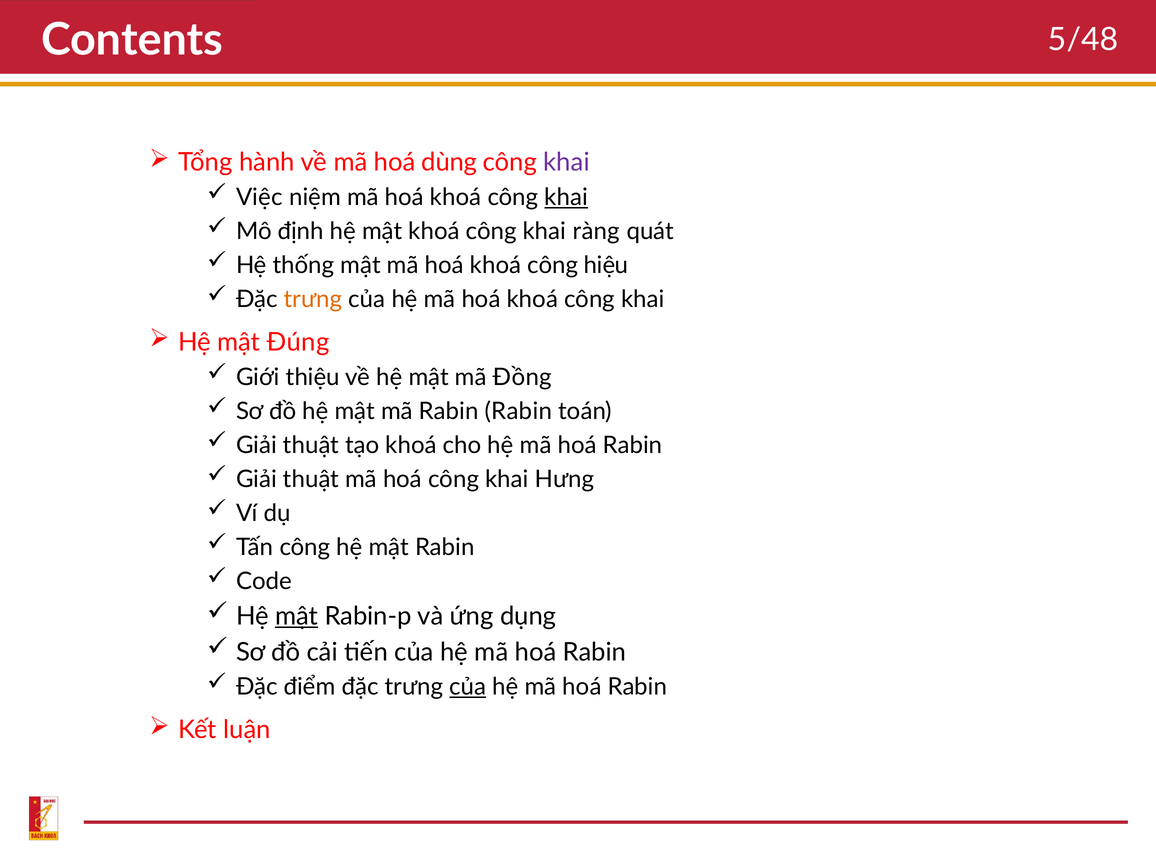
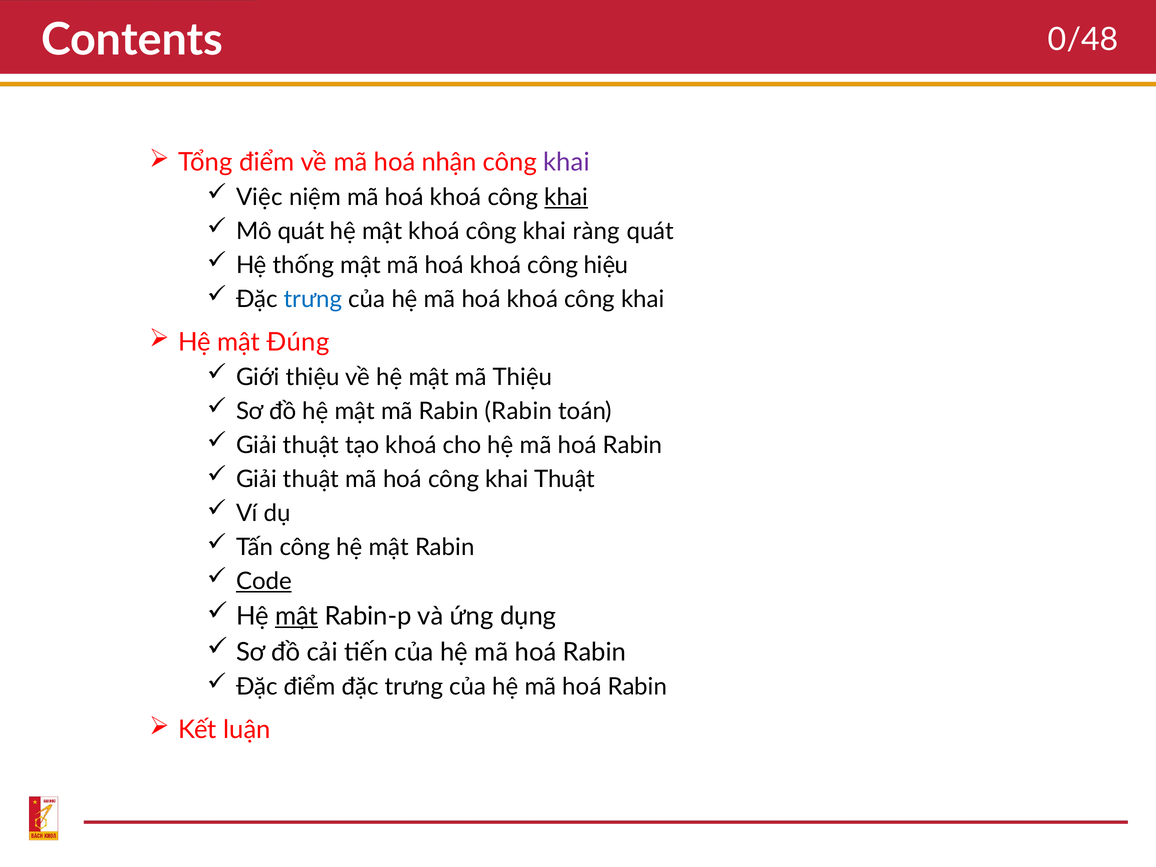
5/48: 5/48 -> 0/48
Tổng hành: hành -> điểm
dùng: dùng -> nhận
Mô định: định -> quát
trưng at (313, 299) colour: orange -> blue
mã Đồng: Đồng -> Thiệu
khai Hưng: Hưng -> Thuật
Code underline: none -> present
của at (468, 687) underline: present -> none
